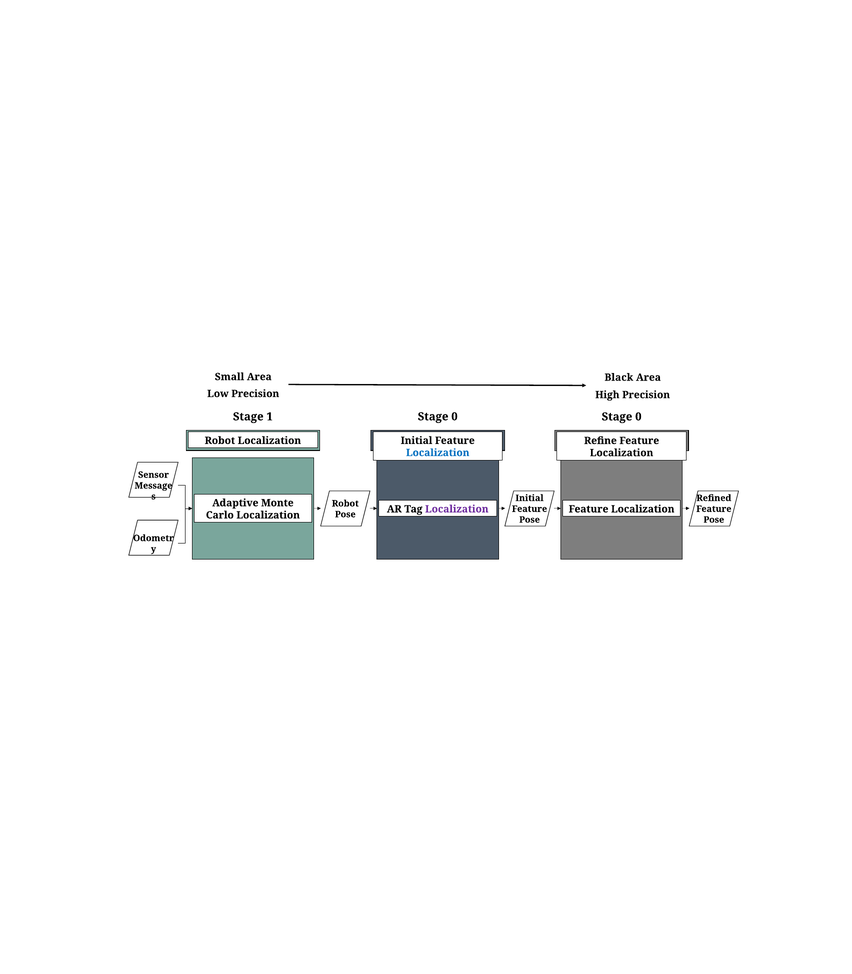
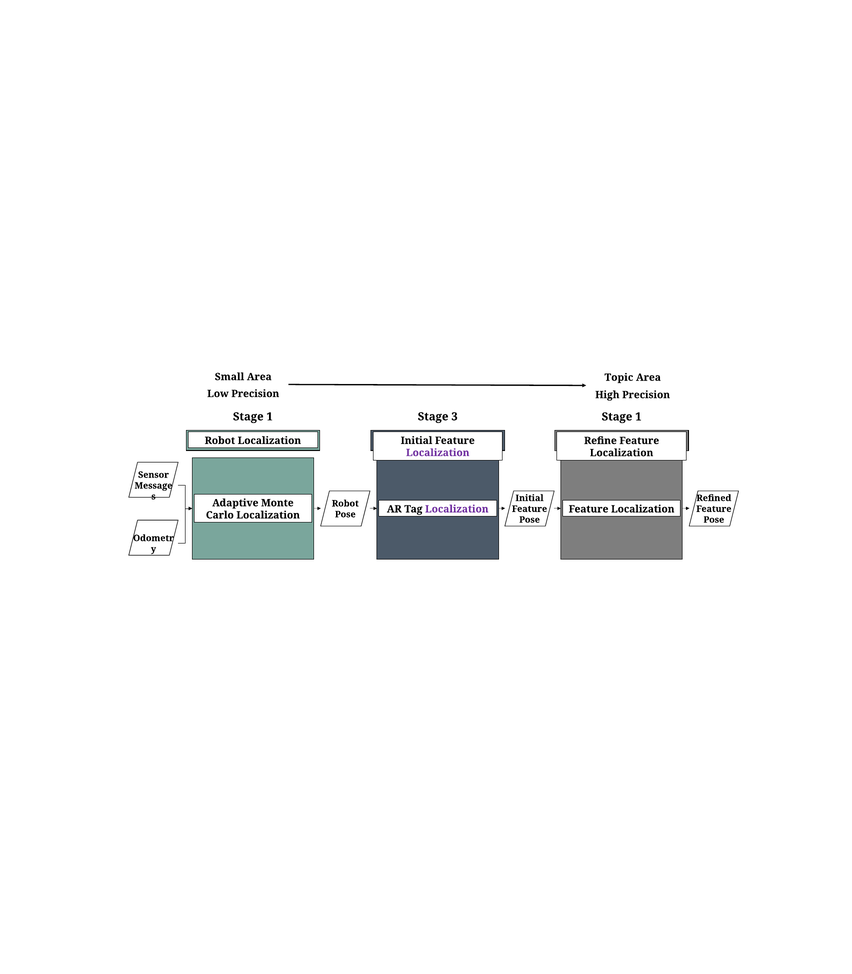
Black: Black -> Topic
0 at (454, 416): 0 -> 3
0 at (638, 417): 0 -> 1
Localization at (438, 453) colour: blue -> purple
